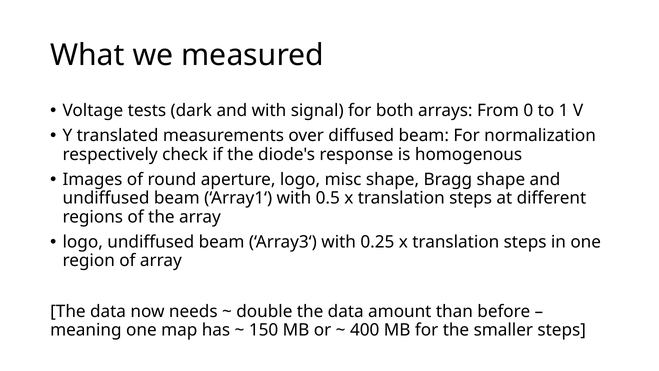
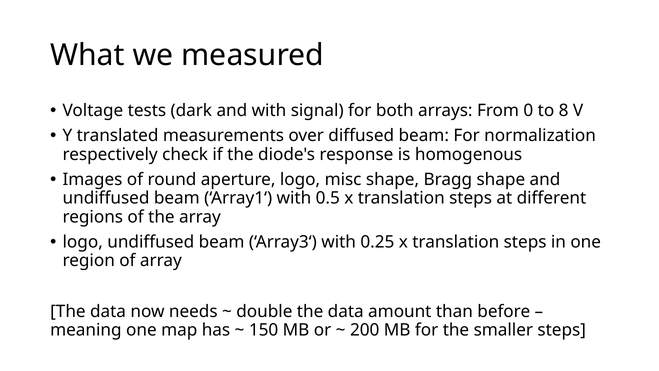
1: 1 -> 8
400: 400 -> 200
